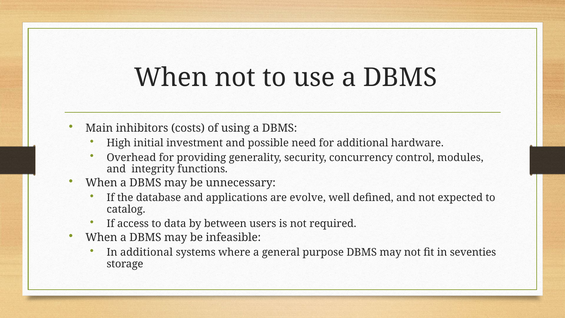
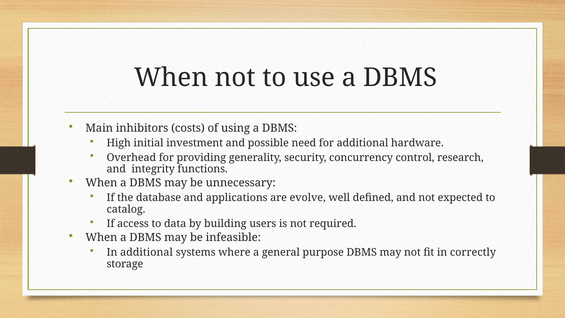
modules: modules -> research
between: between -> building
seventies: seventies -> correctly
